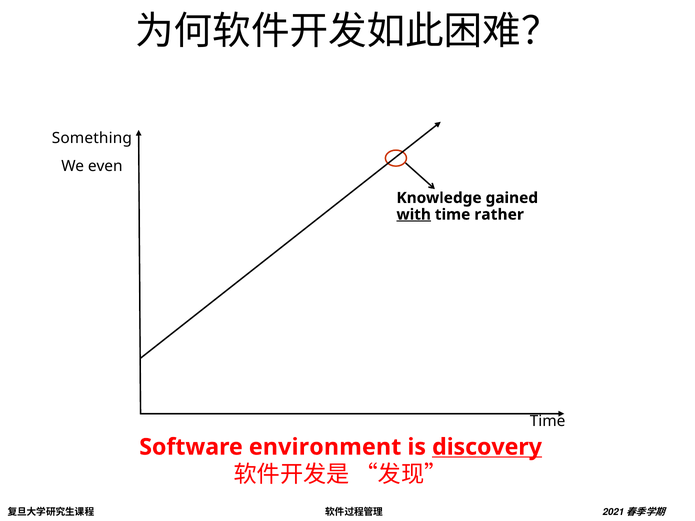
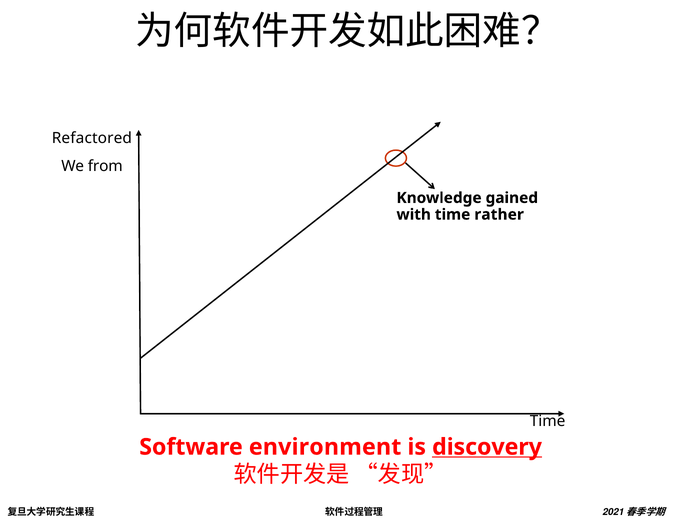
Something: Something -> Refactored
even: even -> from
with underline: present -> none
